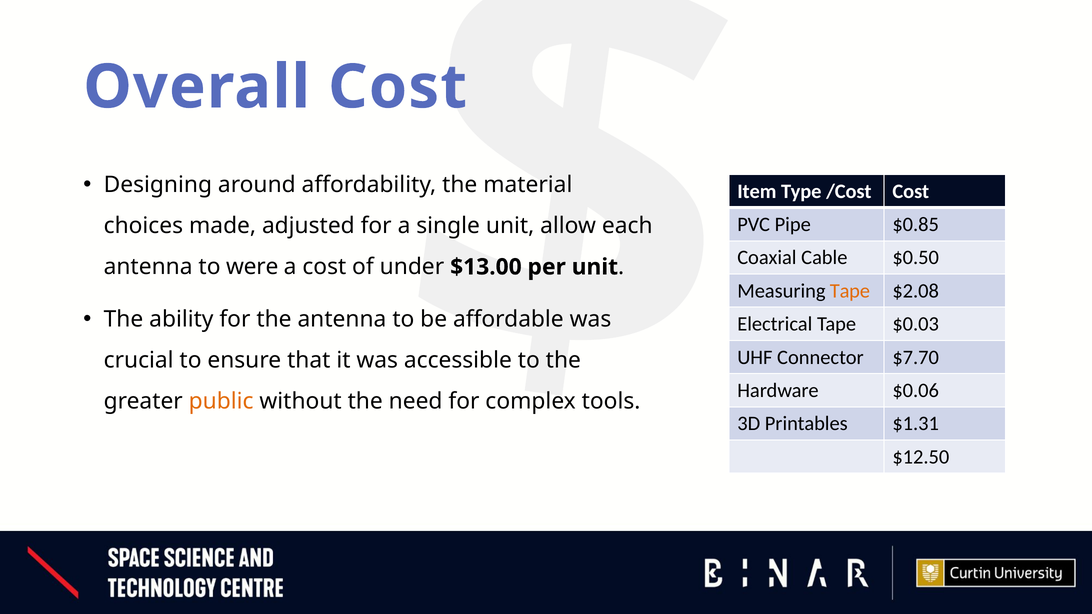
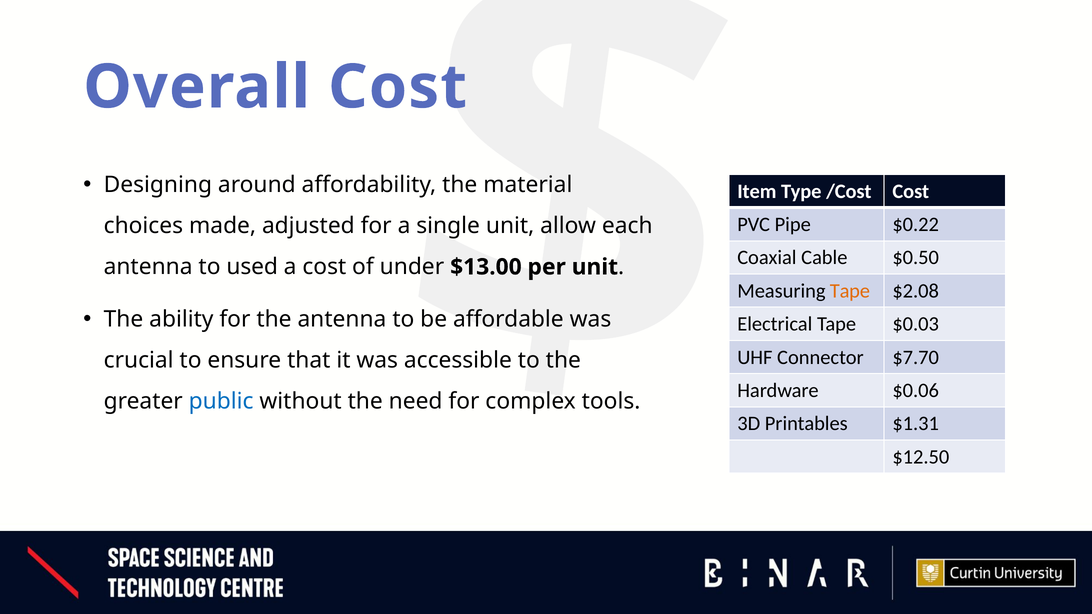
$0.85: $0.85 -> $0.22
were: were -> used
public colour: orange -> blue
